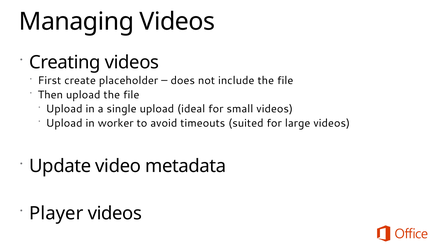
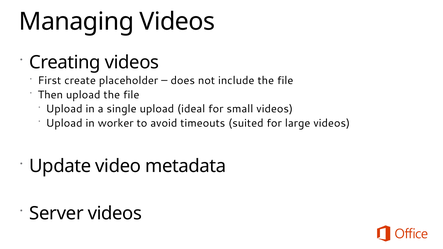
Player: Player -> Server
